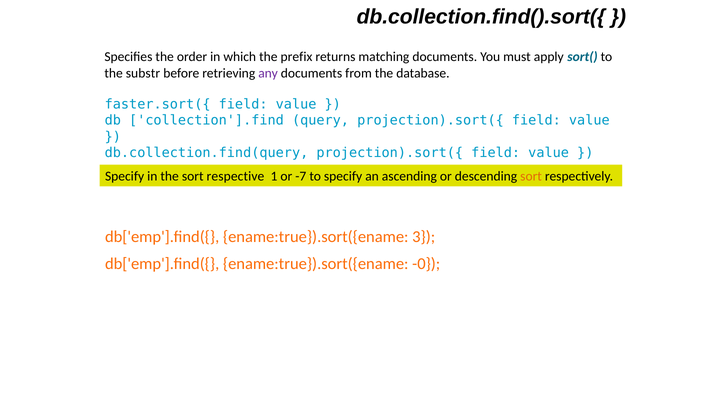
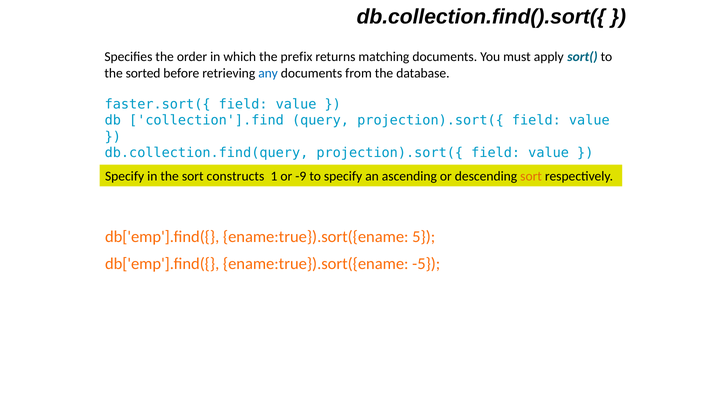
substr: substr -> sorted
any colour: purple -> blue
respective: respective -> constructs
-7: -7 -> -9
3: 3 -> 5
-0: -0 -> -5
